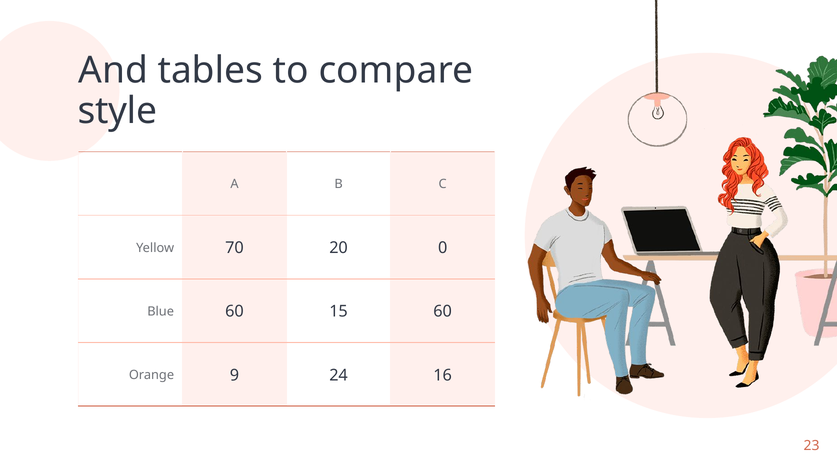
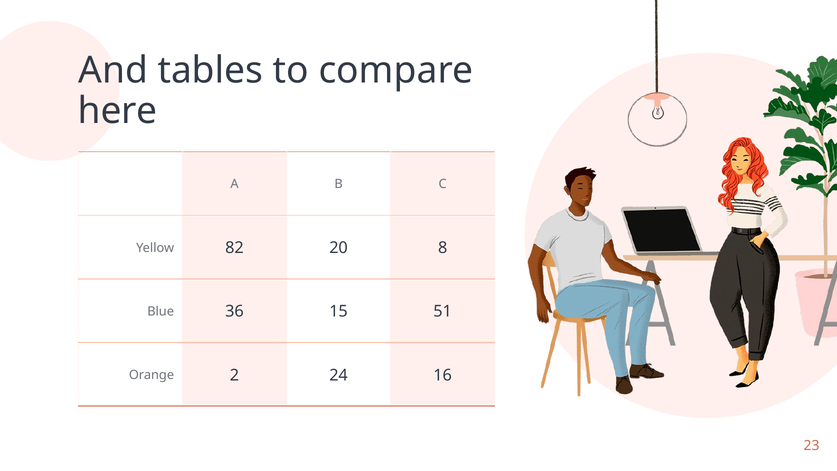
style: style -> here
70: 70 -> 82
0: 0 -> 8
Blue 60: 60 -> 36
15 60: 60 -> 51
9: 9 -> 2
